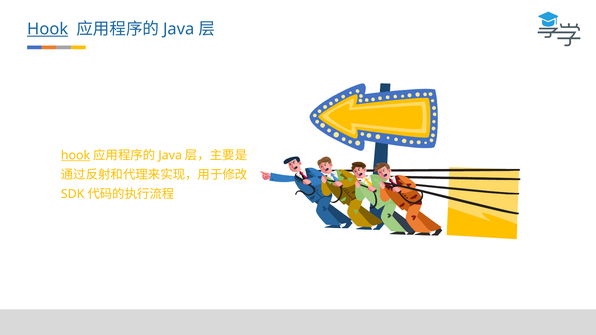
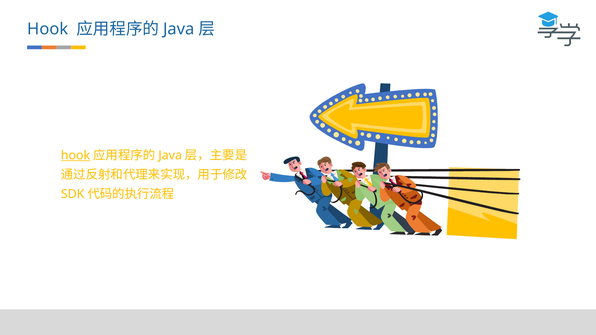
Hook at (48, 29) underline: present -> none
